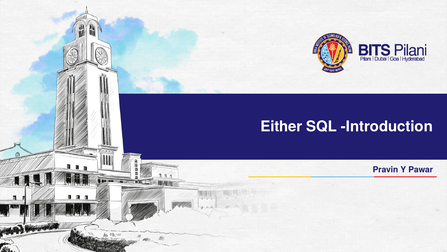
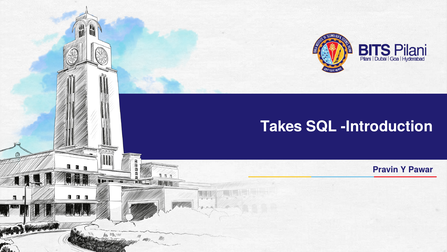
Either: Either -> Takes
